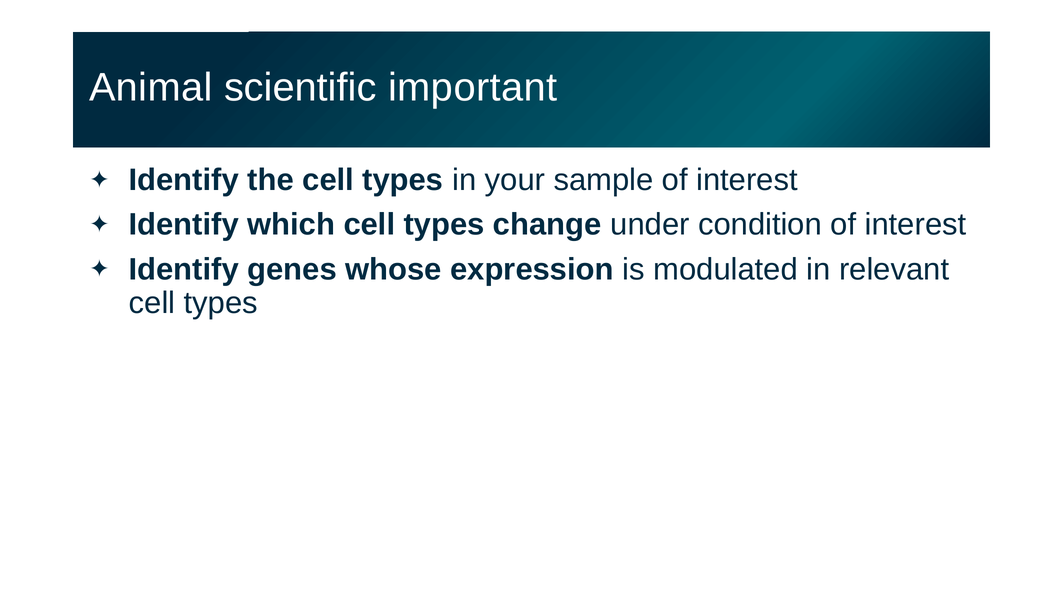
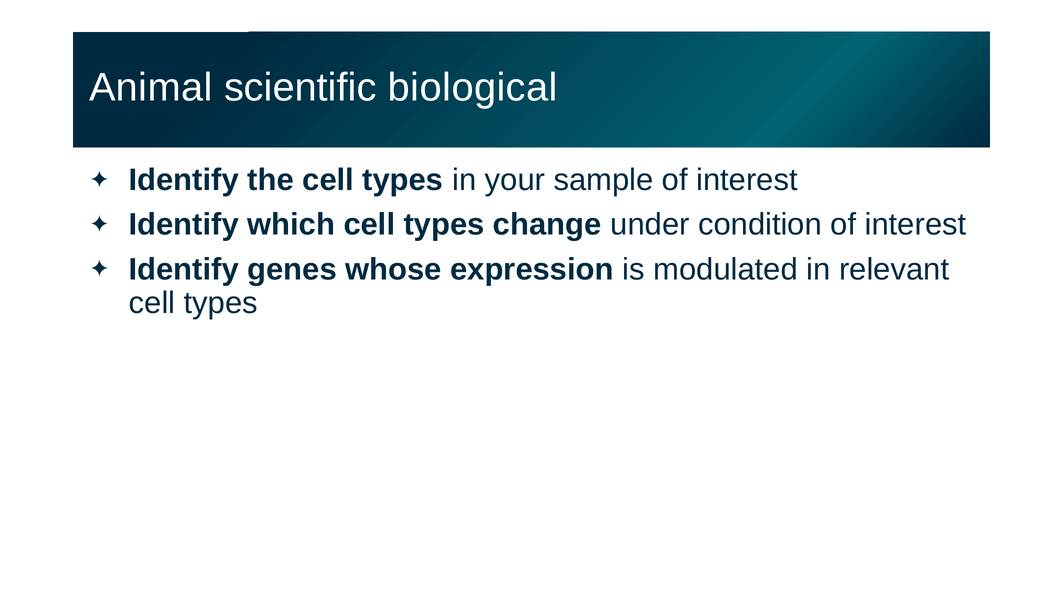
important: important -> biological
